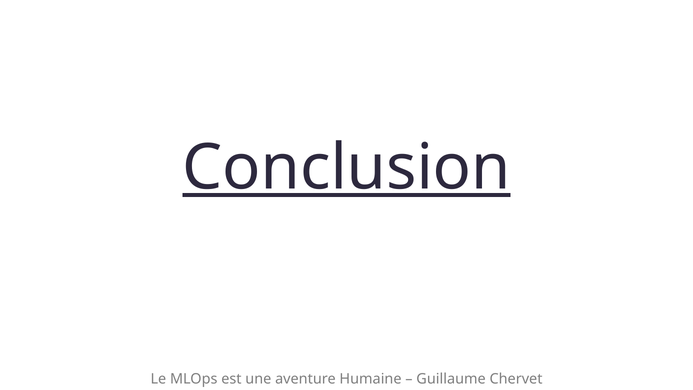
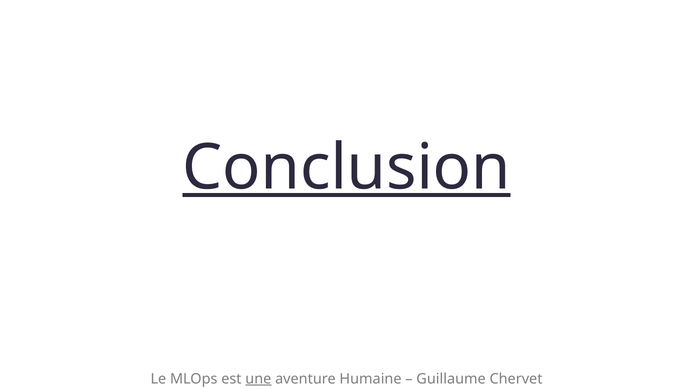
une underline: none -> present
